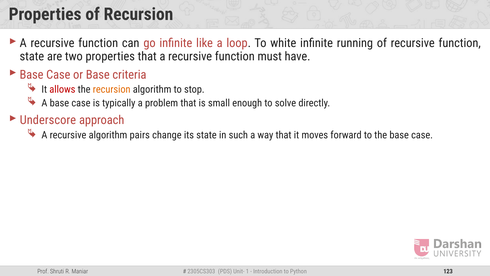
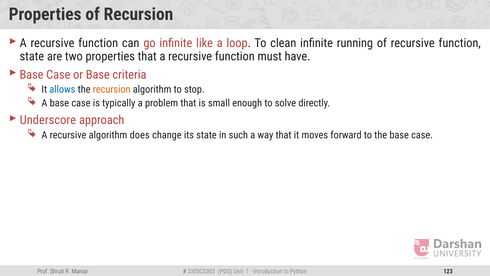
white: white -> clean
allows colour: red -> blue
pairs: pairs -> does
